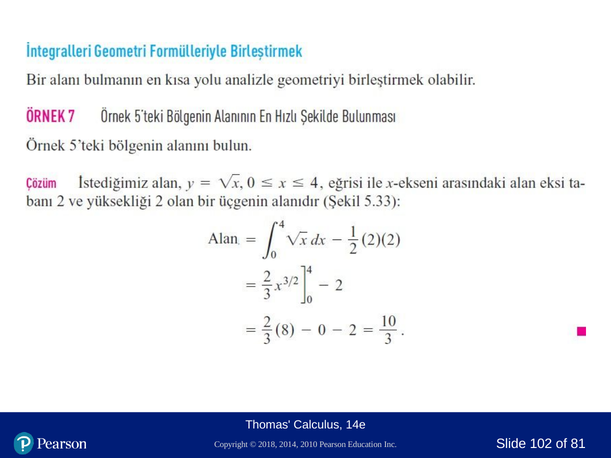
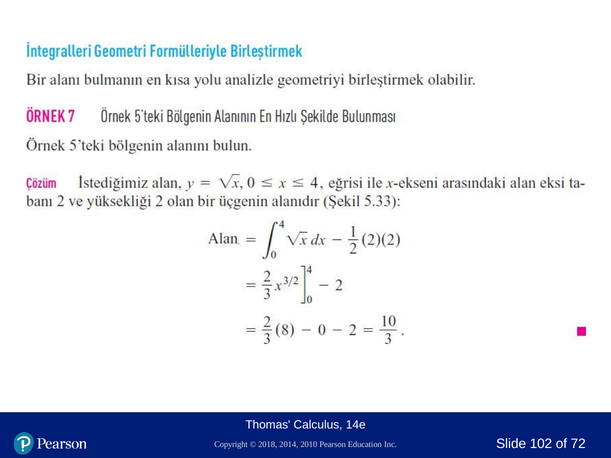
81: 81 -> 72
